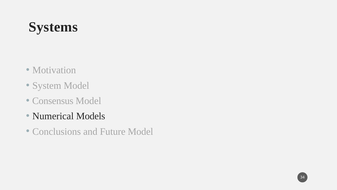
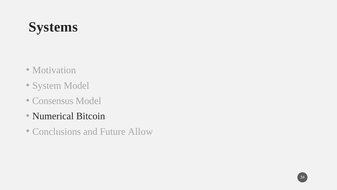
Models: Models -> Bitcoin
Future Model: Model -> Allow
